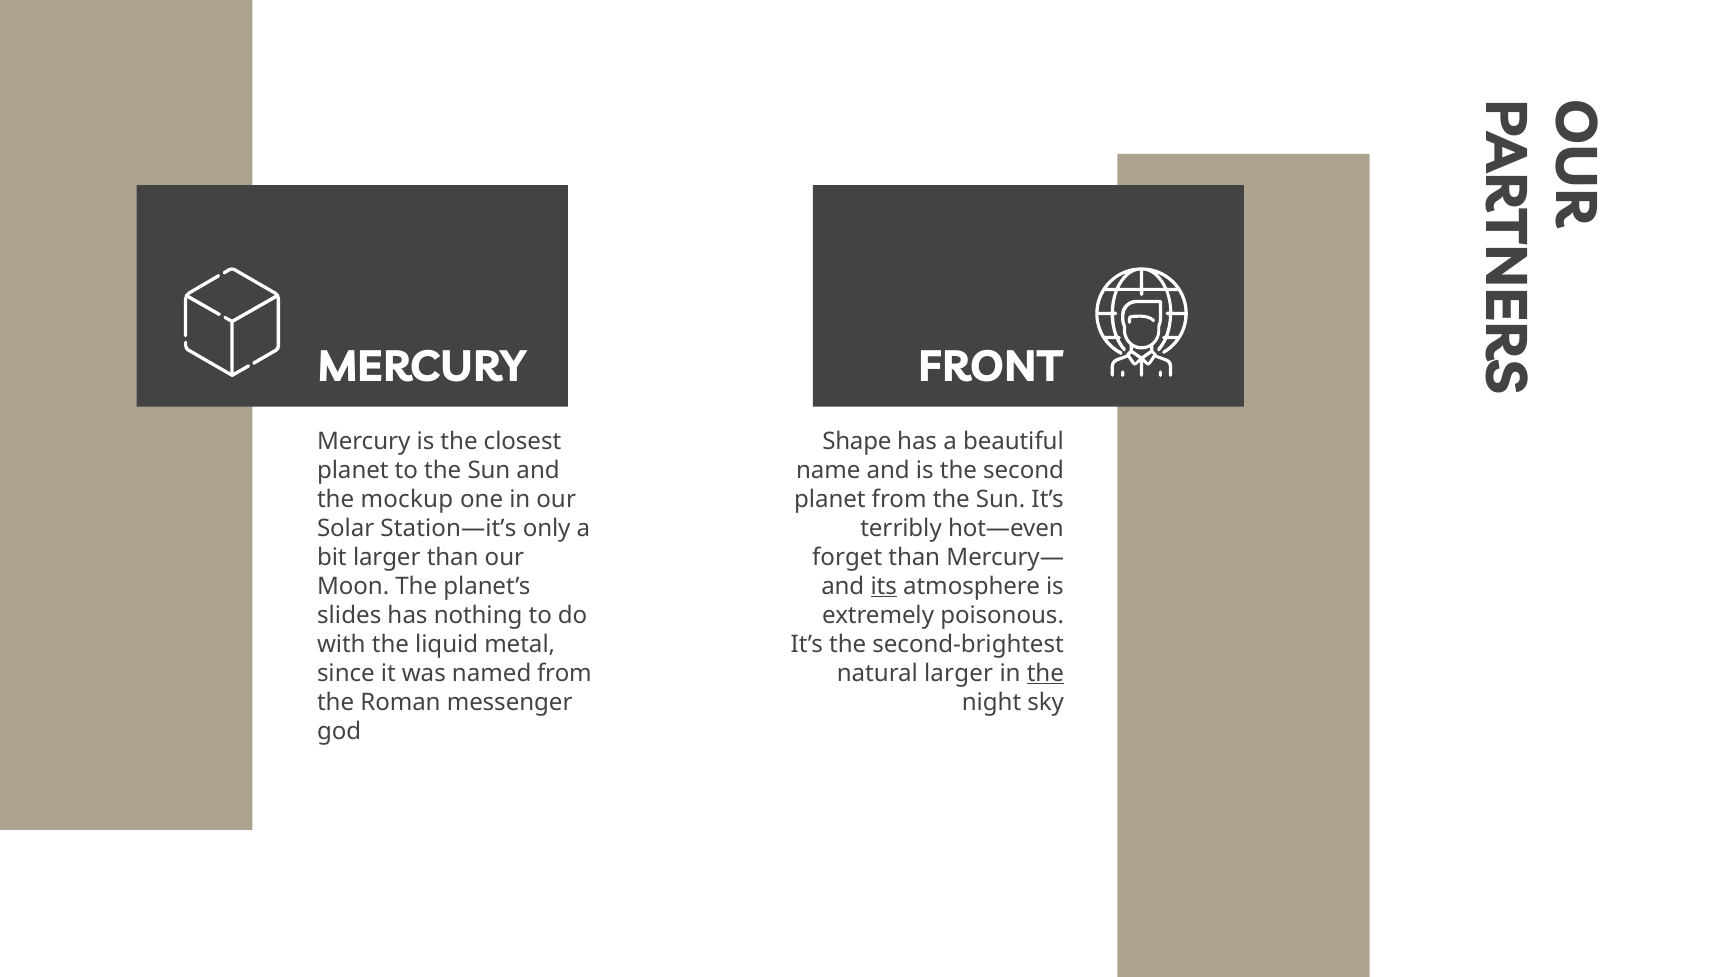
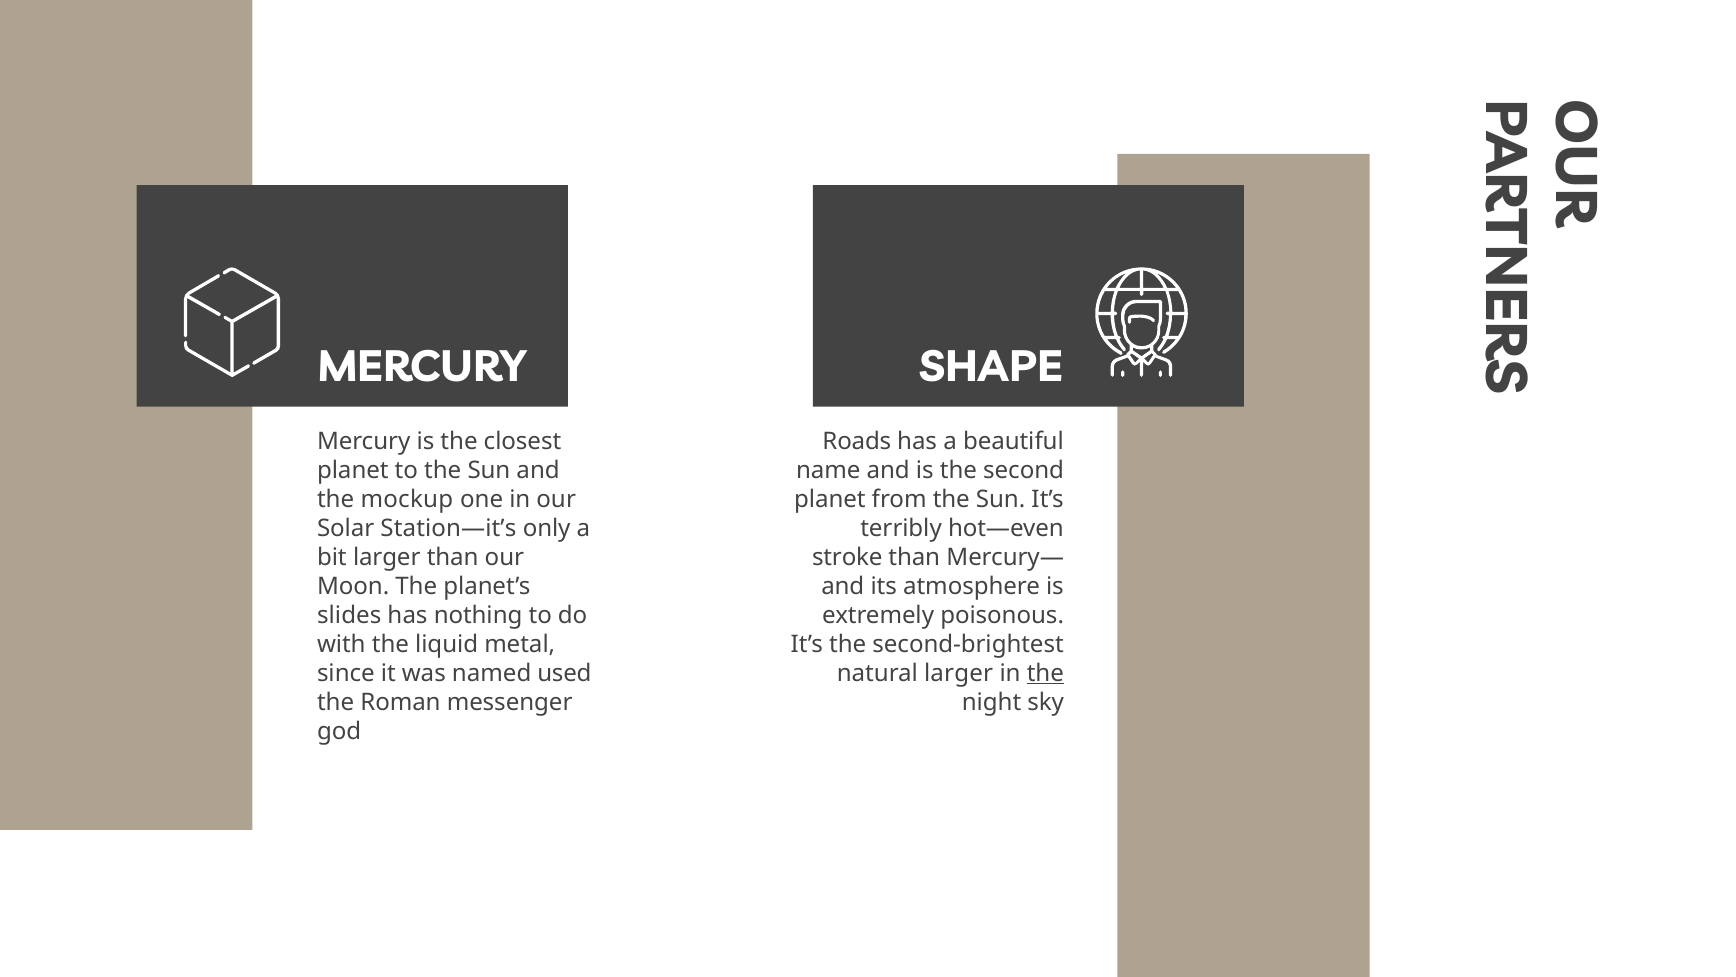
FRONT: FRONT -> SHAPE
Shape: Shape -> Roads
forget: forget -> stroke
its underline: present -> none
named from: from -> used
